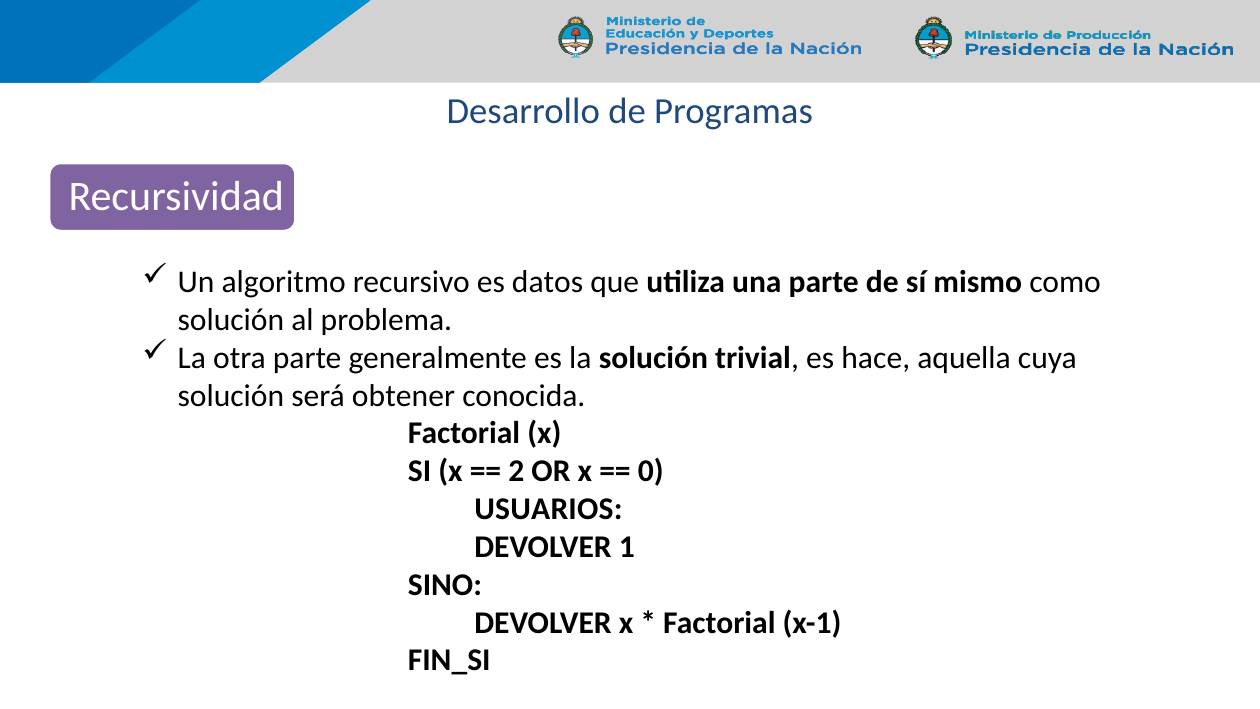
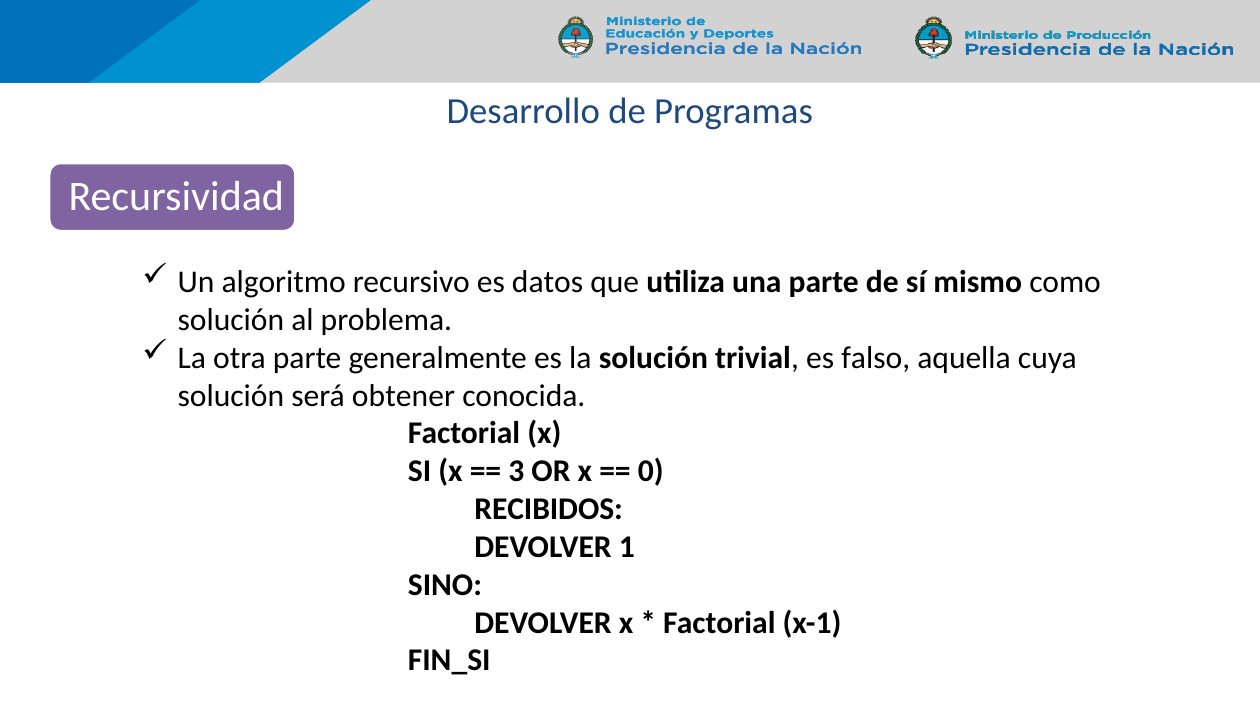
hace: hace -> falso
2: 2 -> 3
USUARIOS: USUARIOS -> RECIBIDOS
